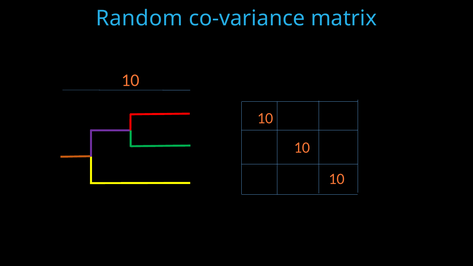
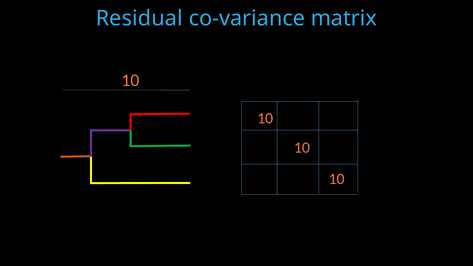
Random: Random -> Residual
